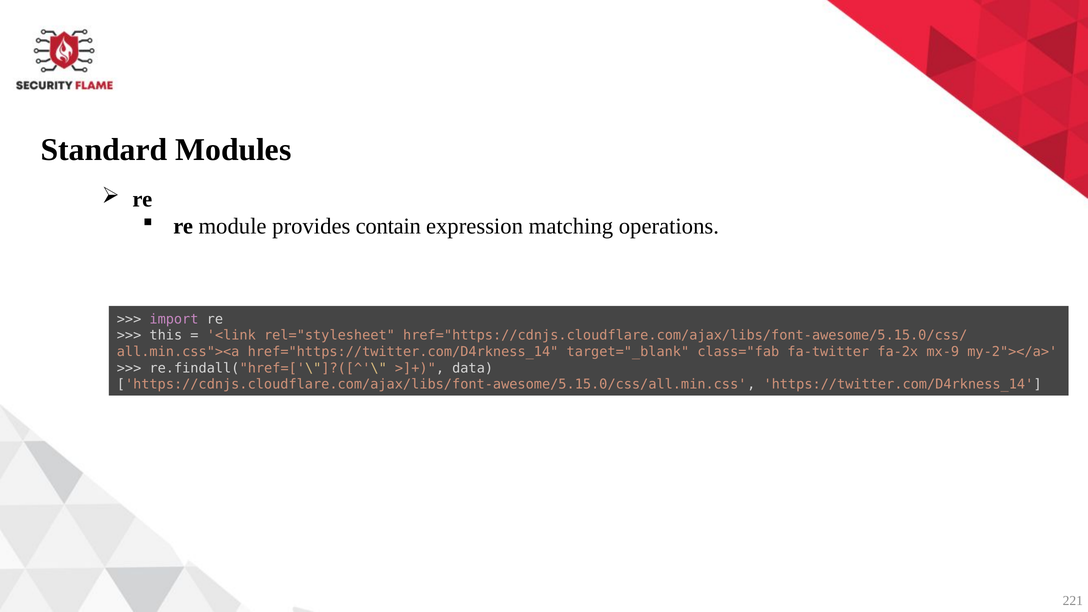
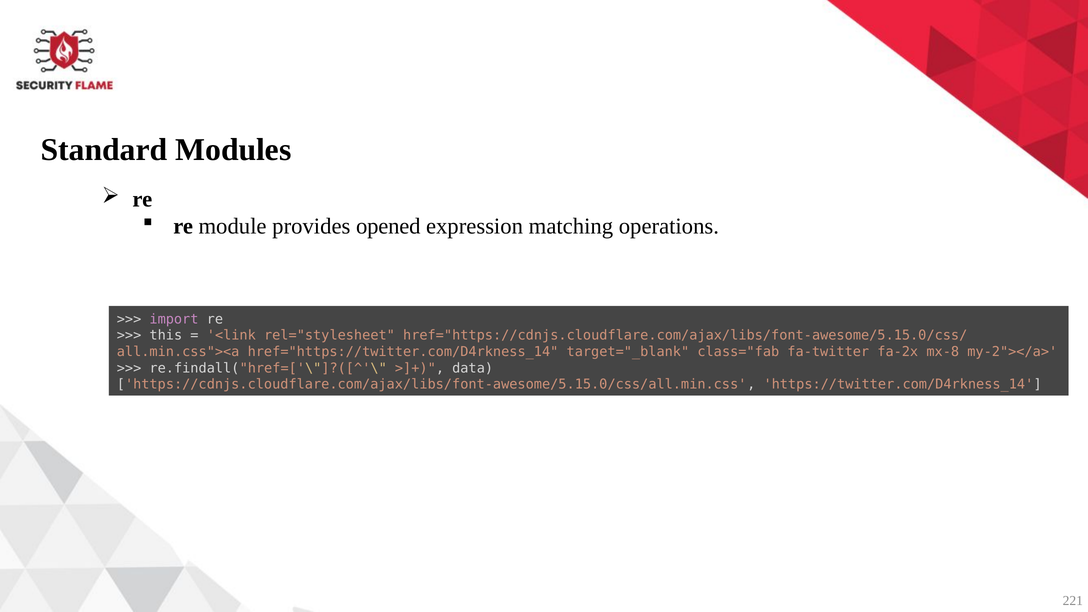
contain: contain -> opened
mx-9: mx-9 -> mx-8
